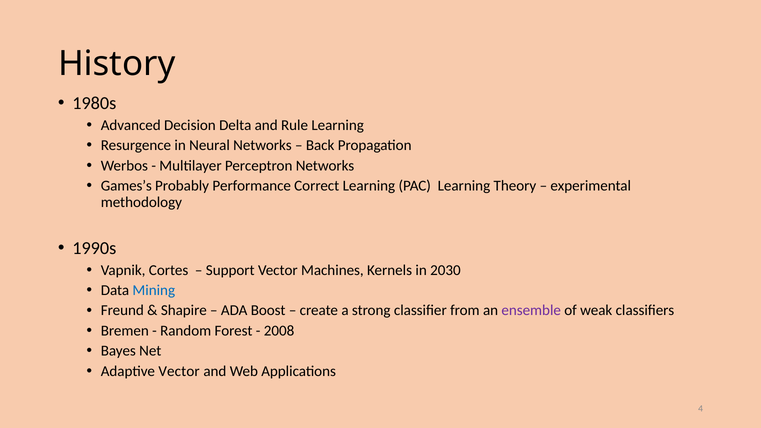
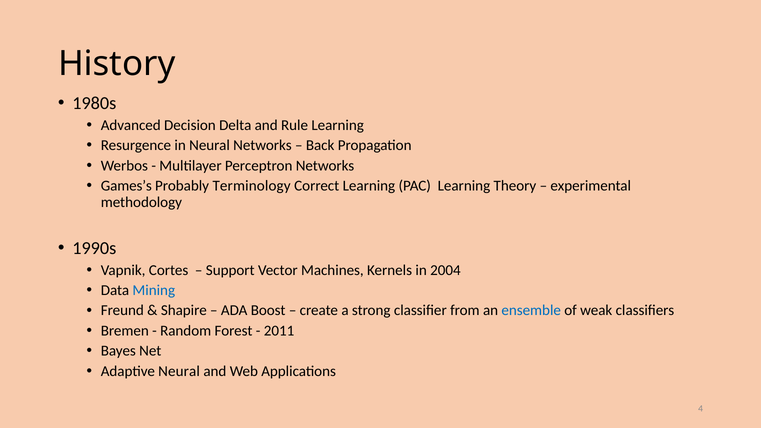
Performance: Performance -> Terminology
2030: 2030 -> 2004
ensemble colour: purple -> blue
2008: 2008 -> 2011
Adaptive Vector: Vector -> Neural
